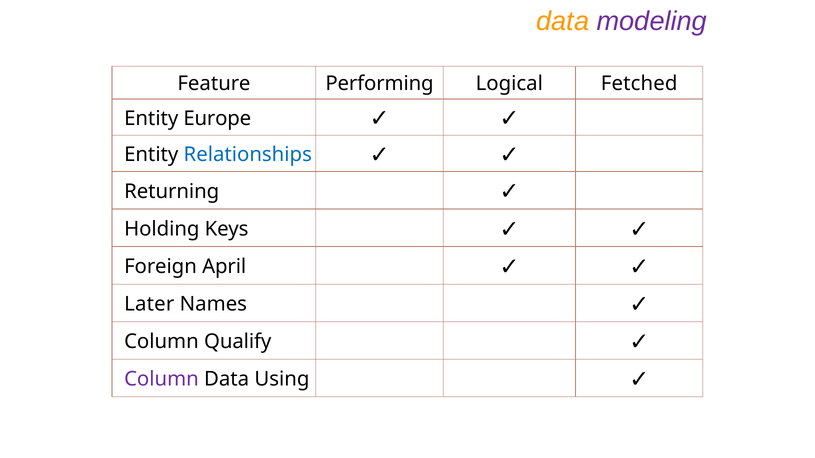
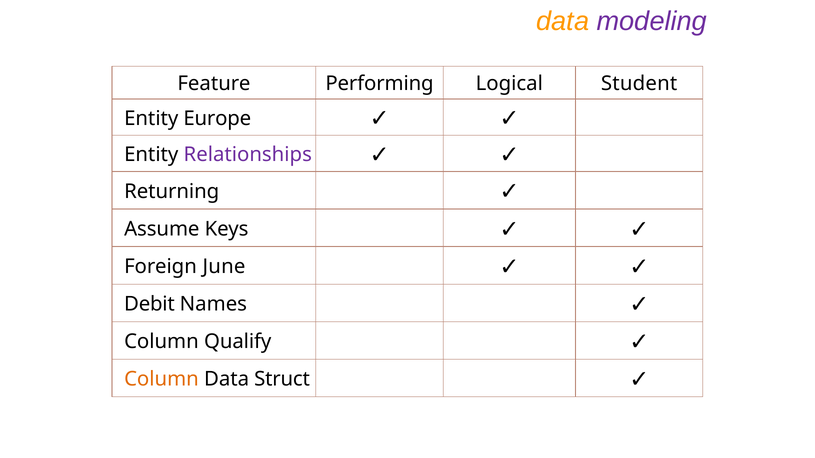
Fetched: Fetched -> Student
Relationships colour: blue -> purple
Holding: Holding -> Assume
April: April -> June
Later: Later -> Debit
Column at (161, 380) colour: purple -> orange
Using: Using -> Struct
